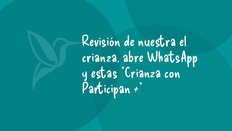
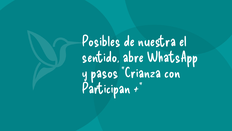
Revisión: Revisión -> Posibles
crianza at (101, 57): crianza -> sentido
estas: estas -> pasos
